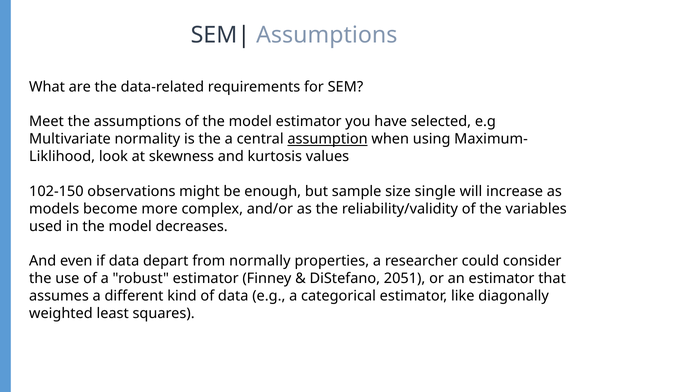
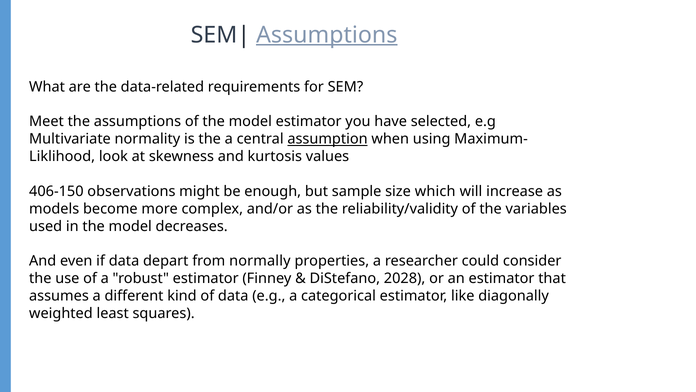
Assumptions at (327, 35) underline: none -> present
102-150: 102-150 -> 406-150
single: single -> which
2051: 2051 -> 2028
